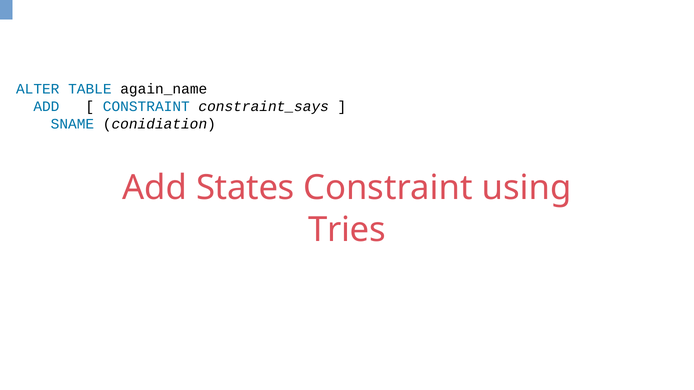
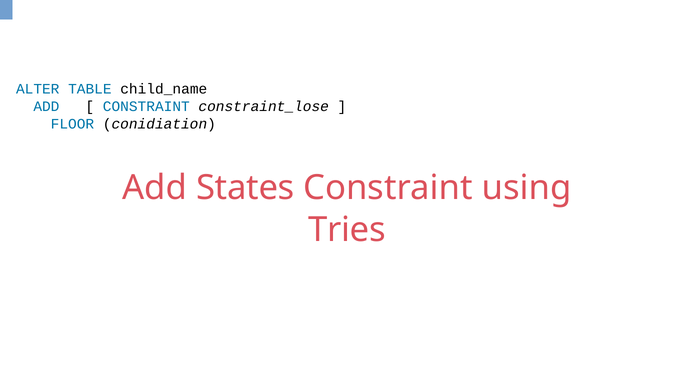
again_name: again_name -> child_name
constraint_says: constraint_says -> constraint_lose
SNAME: SNAME -> FLOOR
